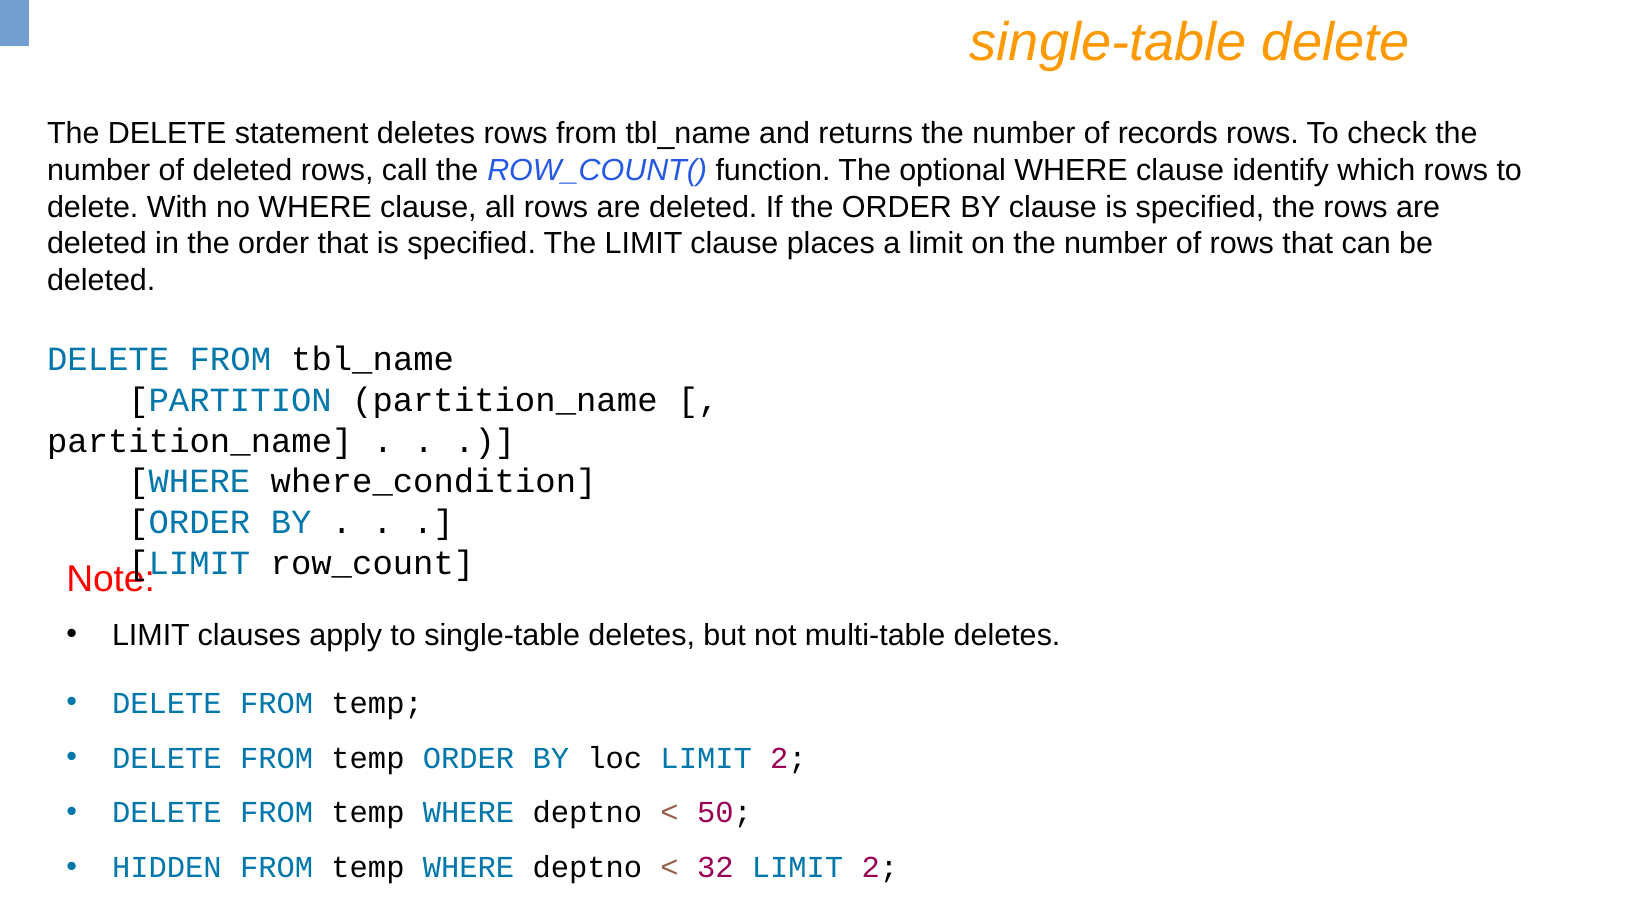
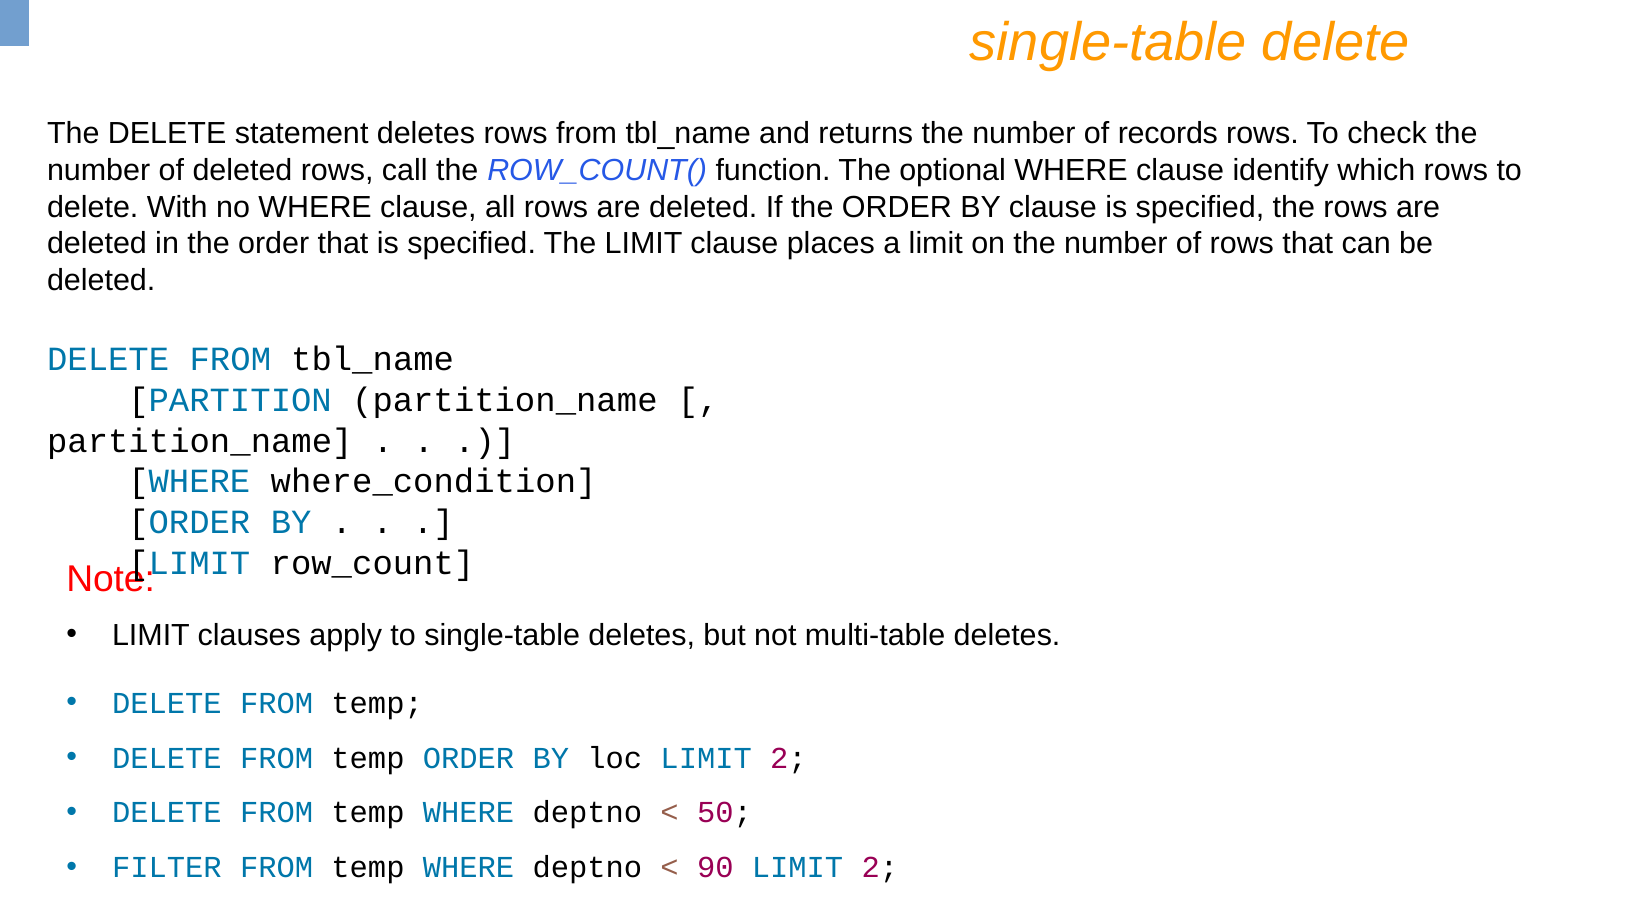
HIDDEN: HIDDEN -> FILTER
32: 32 -> 90
